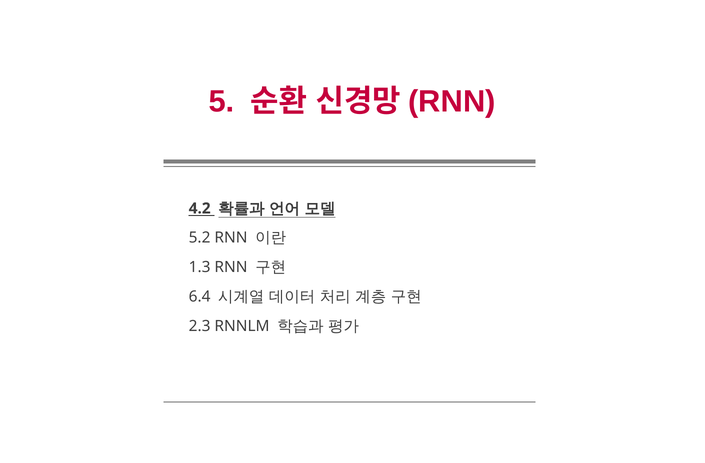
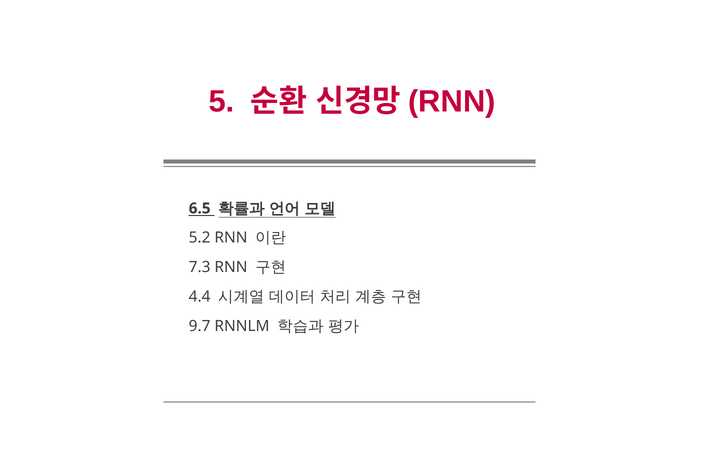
4.2: 4.2 -> 6.5
1.3: 1.3 -> 7.3
6.4: 6.4 -> 4.4
2.3: 2.3 -> 9.7
